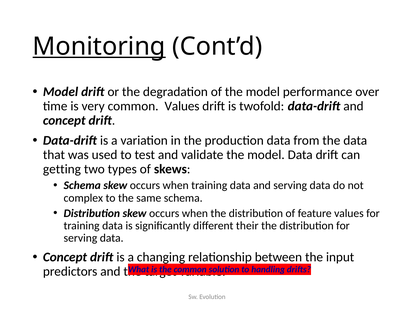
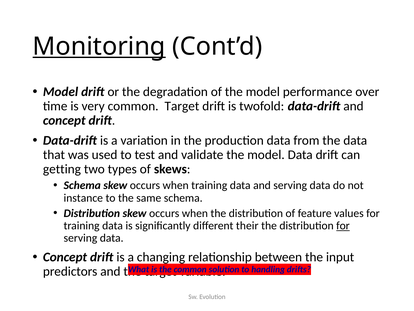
common Values: Values -> Target
complex: complex -> instance
for at (343, 225) underline: none -> present
